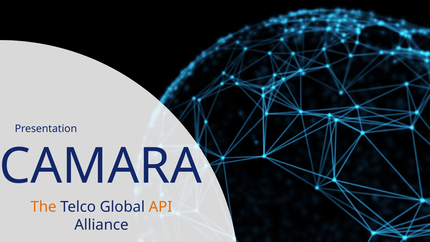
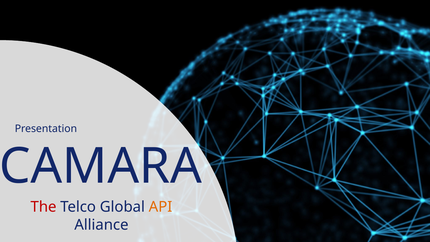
The colour: orange -> red
